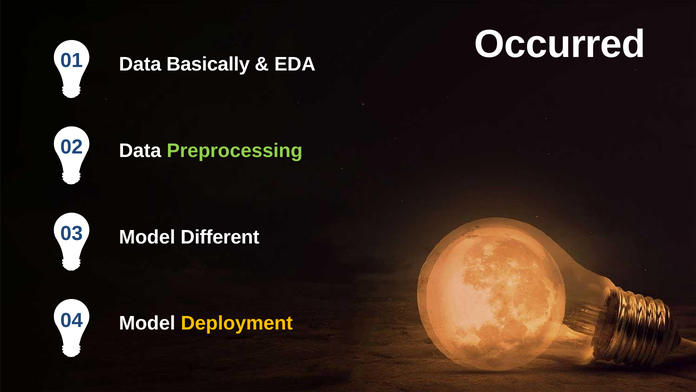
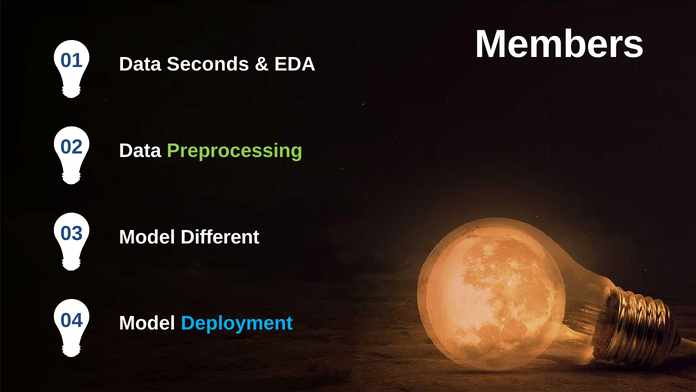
Occurred: Occurred -> Members
Basically: Basically -> Seconds
Deployment colour: yellow -> light blue
